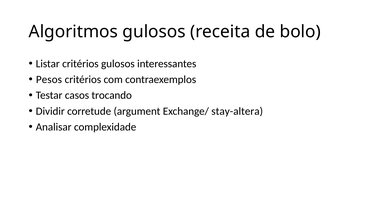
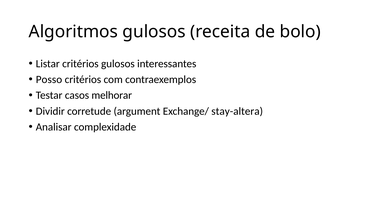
Pesos: Pesos -> Posso
trocando: trocando -> melhorar
